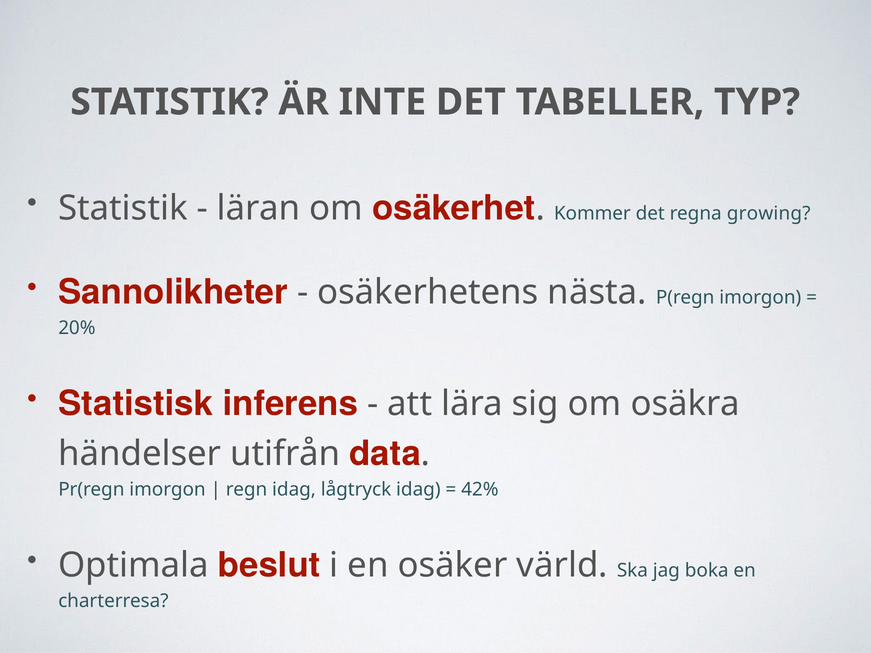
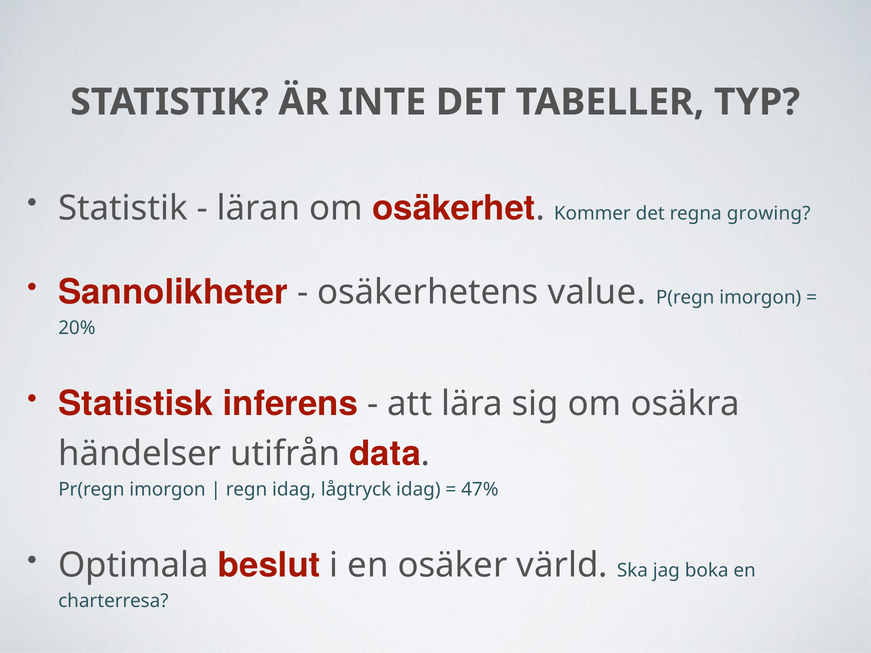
nästa: nästa -> value
42%: 42% -> 47%
